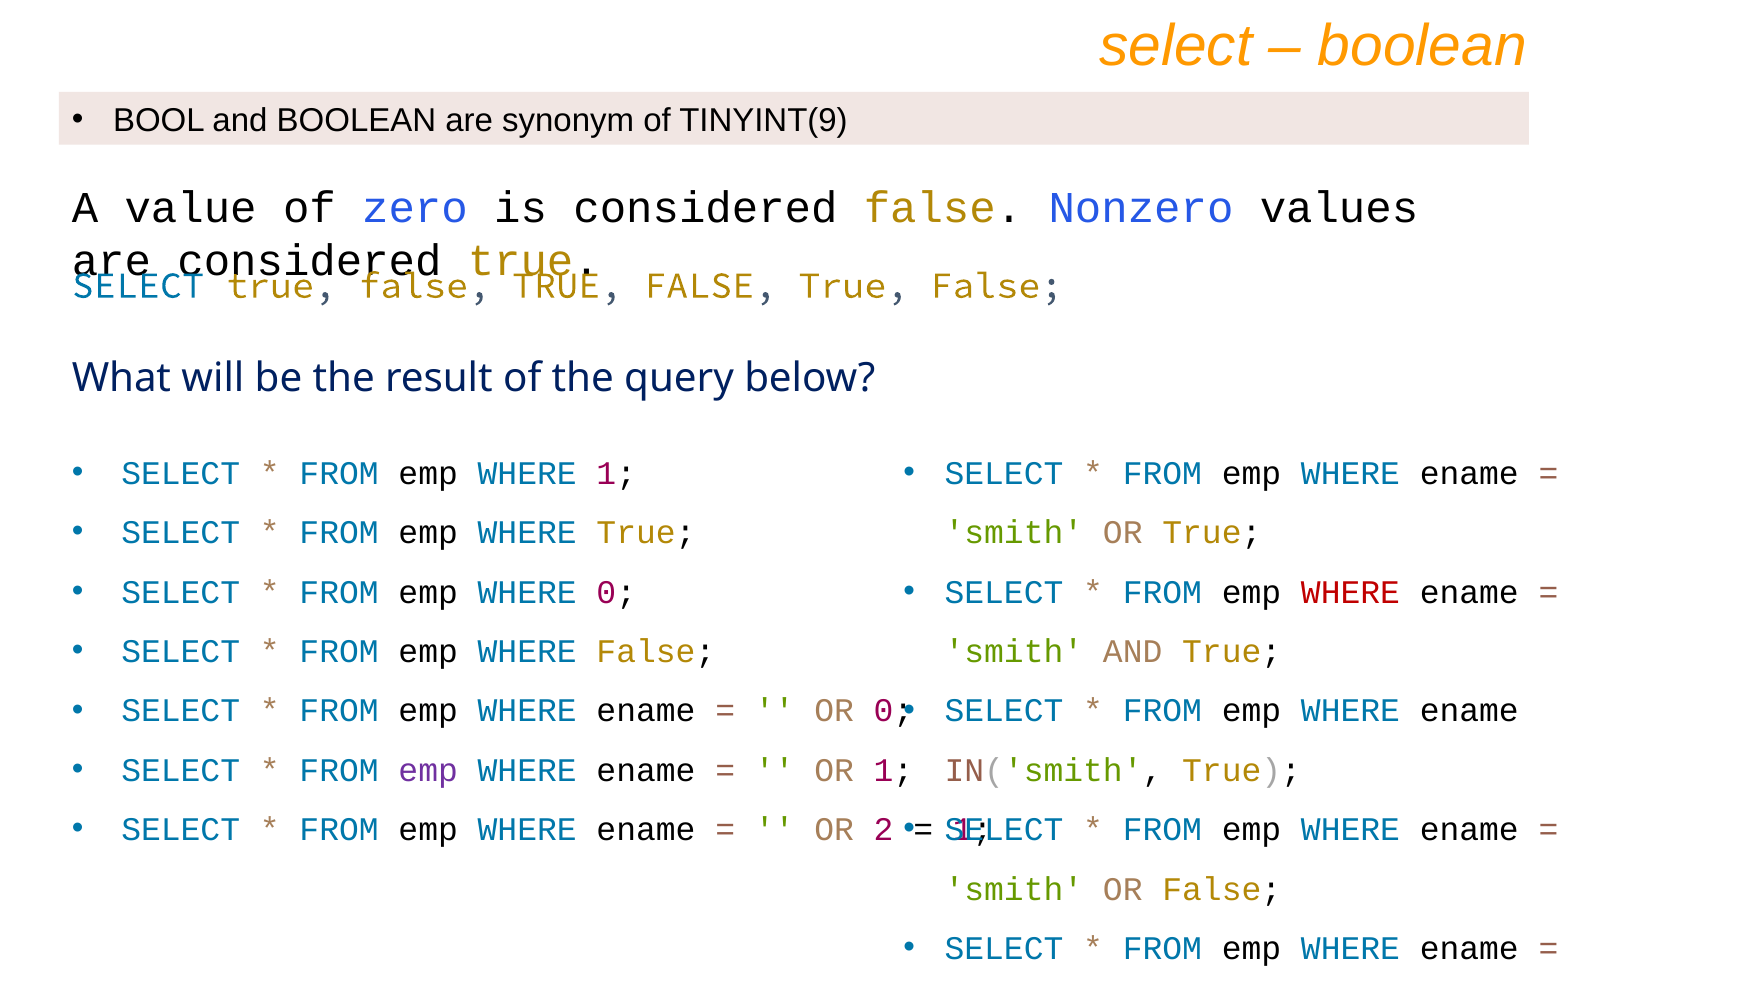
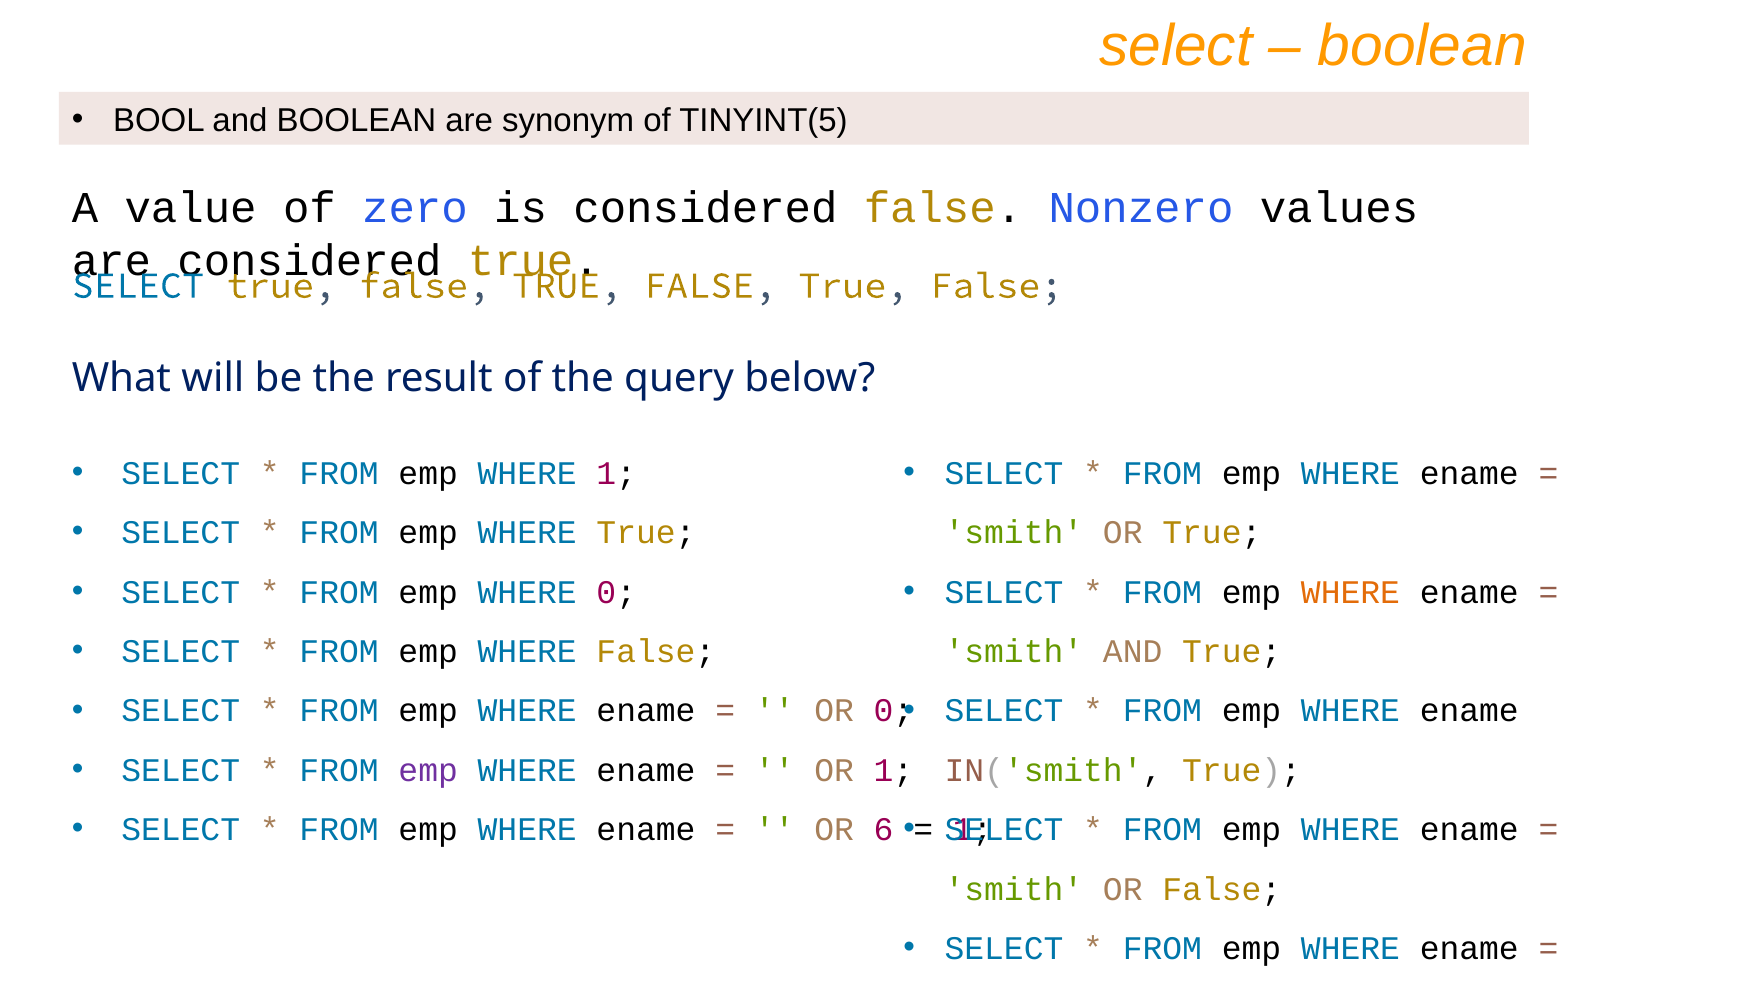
TINYINT(9: TINYINT(9 -> TINYINT(5
WHERE at (1350, 592) colour: red -> orange
2: 2 -> 6
